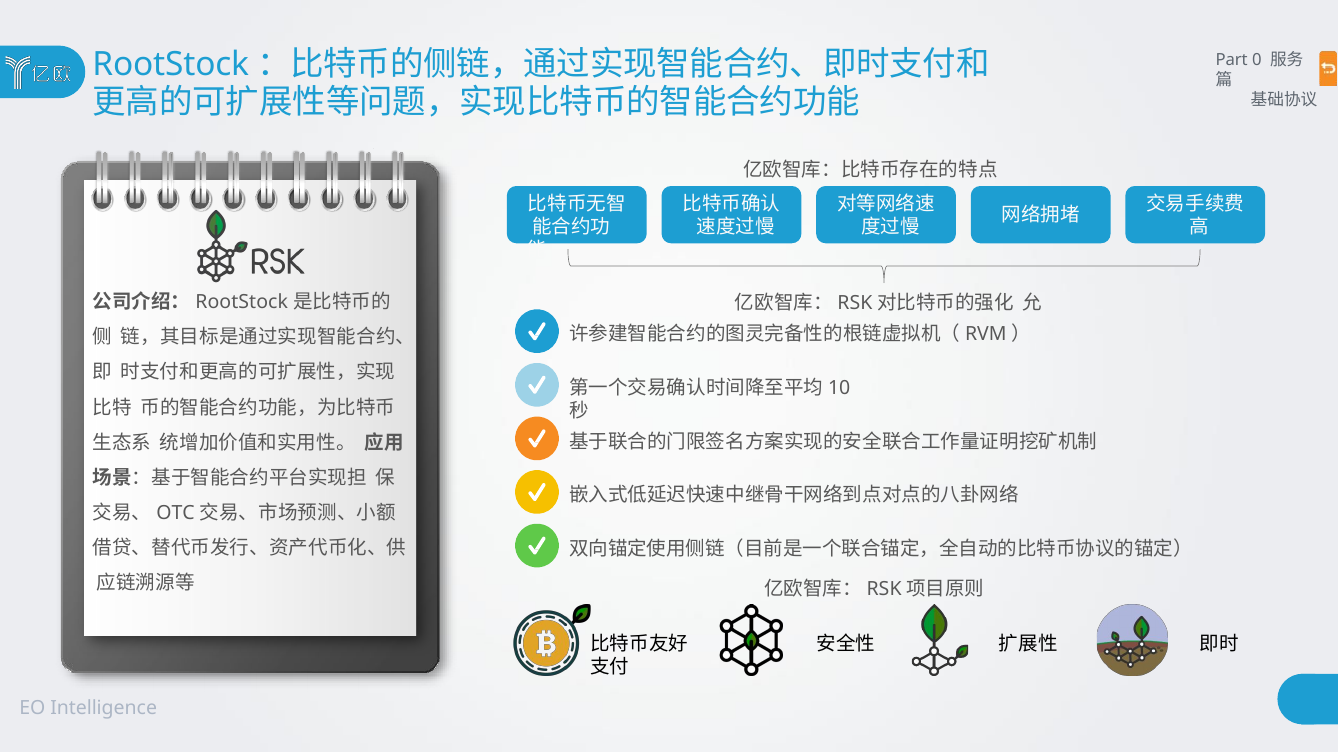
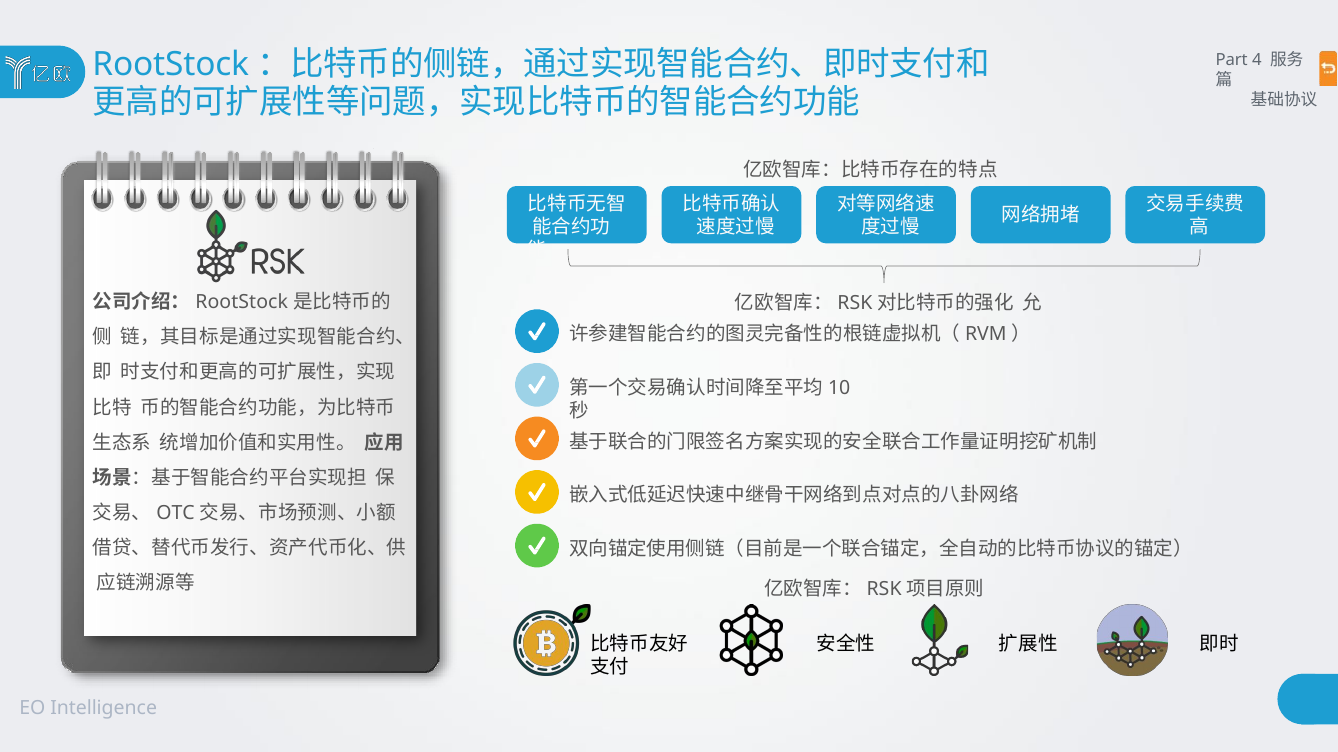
0: 0 -> 4
